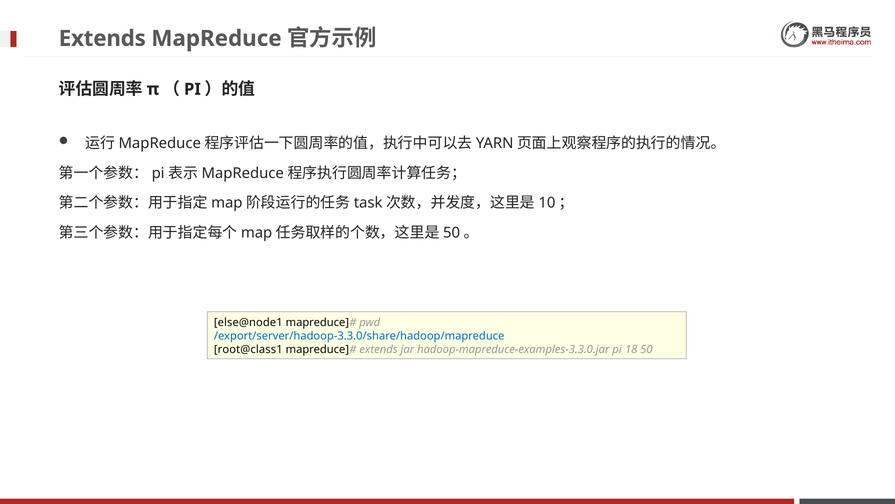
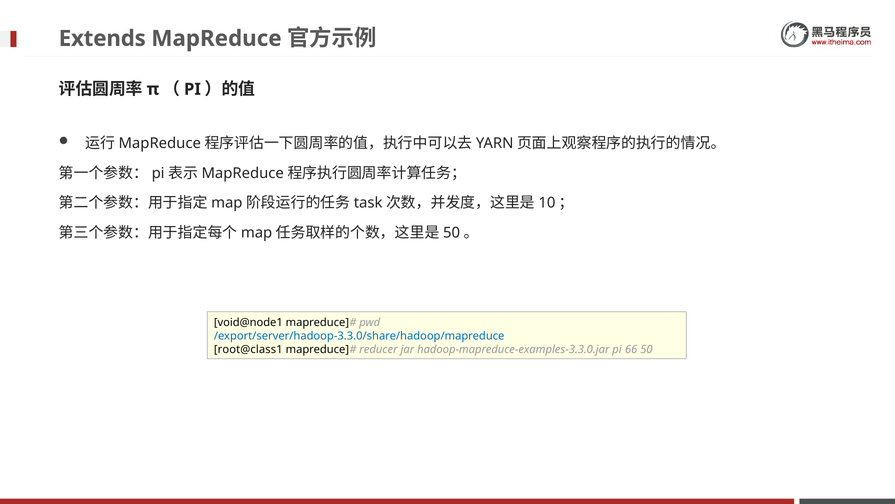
else@node1: else@node1 -> void@node1
extends at (378, 349): extends -> reducer
18: 18 -> 66
